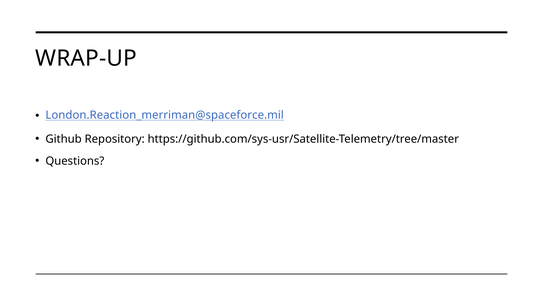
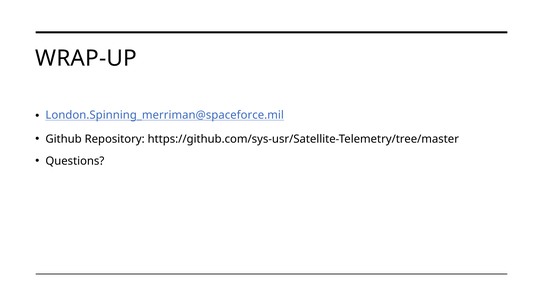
London.Reaction_merriman@spaceforce.mil: London.Reaction_merriman@spaceforce.mil -> London.Spinning_merriman@spaceforce.mil
